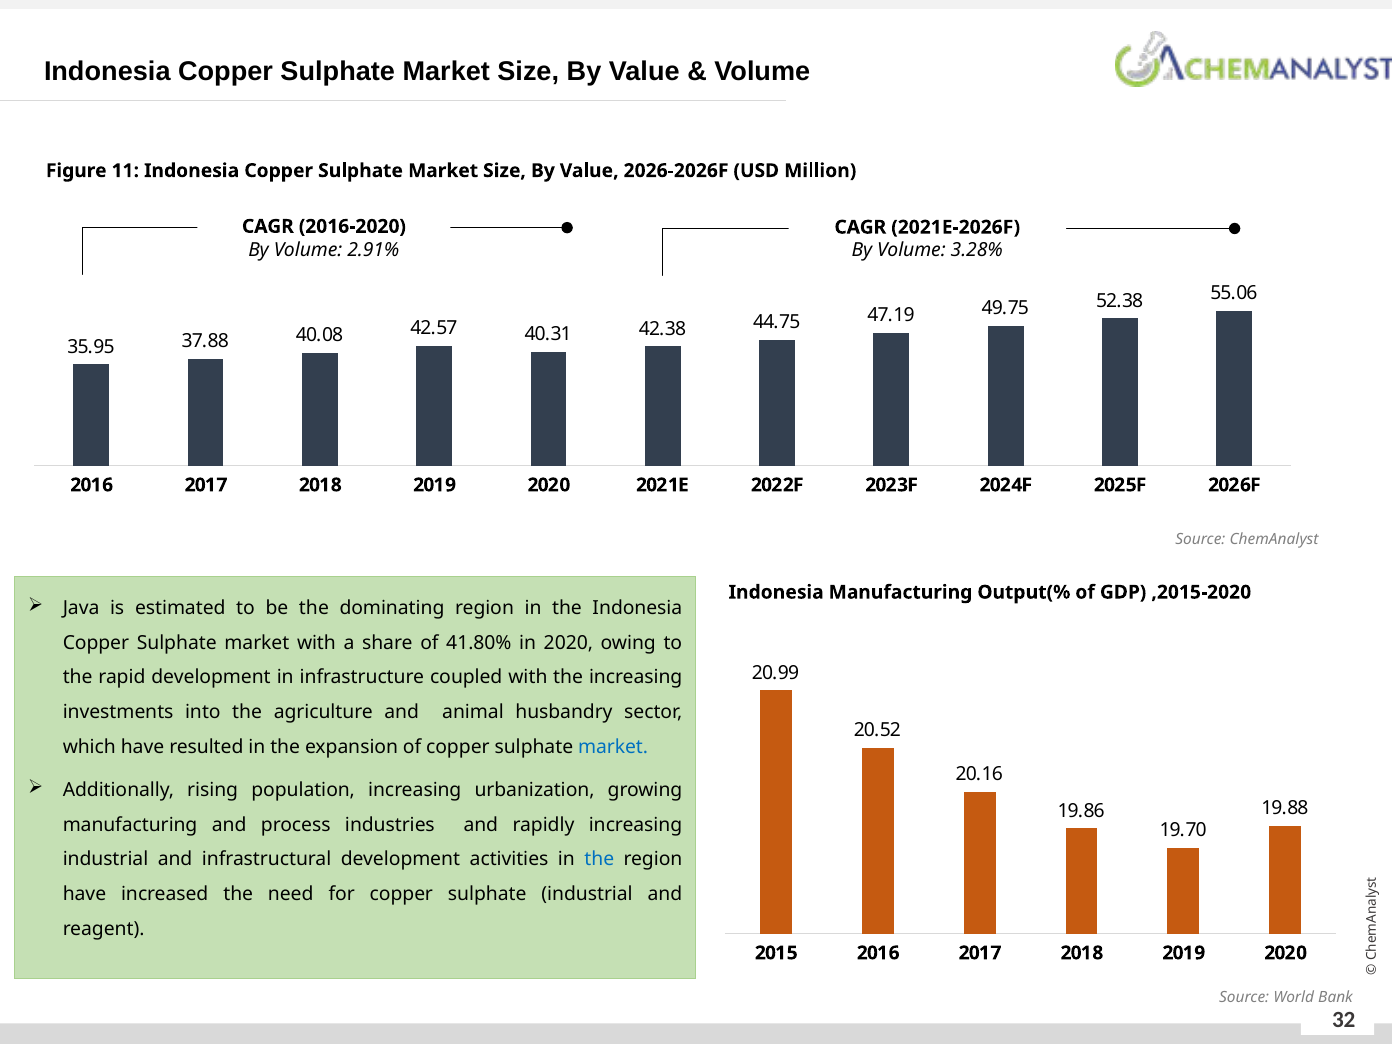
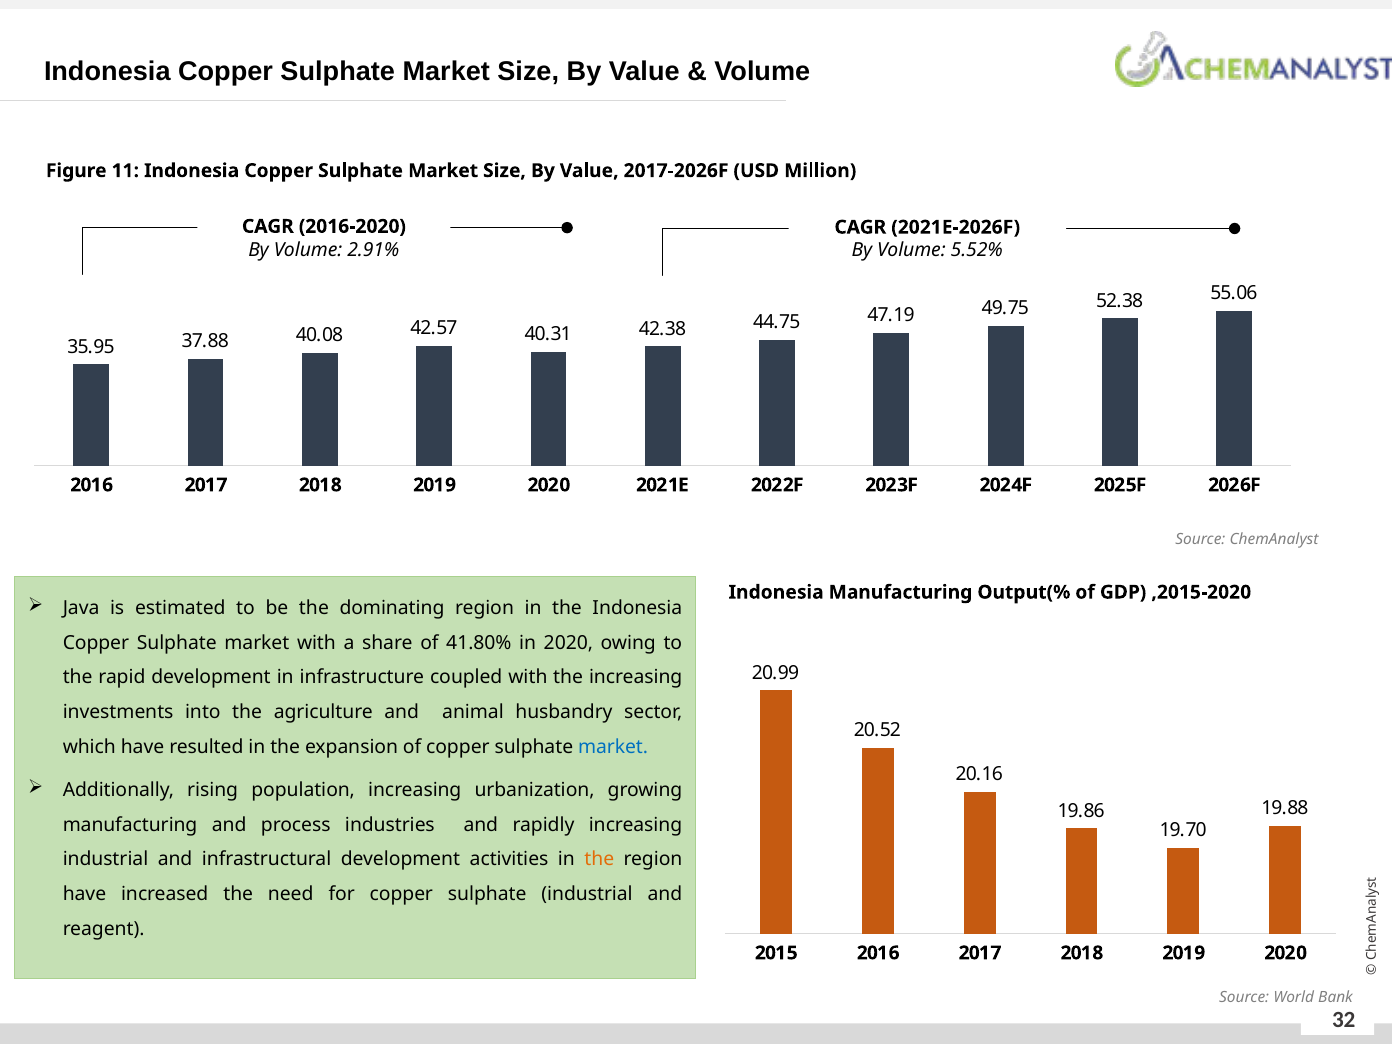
2026-2026F: 2026-2026F -> 2017-2026F
3.28%: 3.28% -> 5.52%
the at (599, 860) colour: blue -> orange
